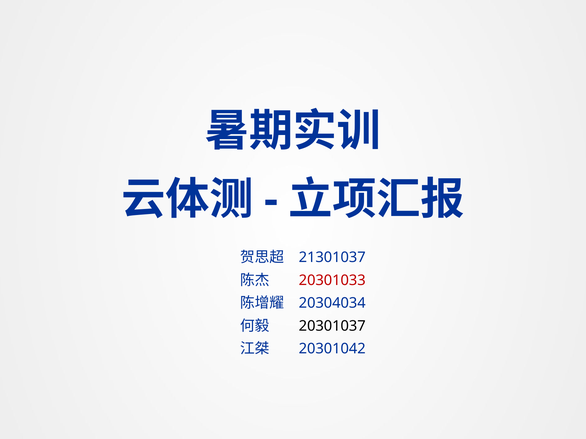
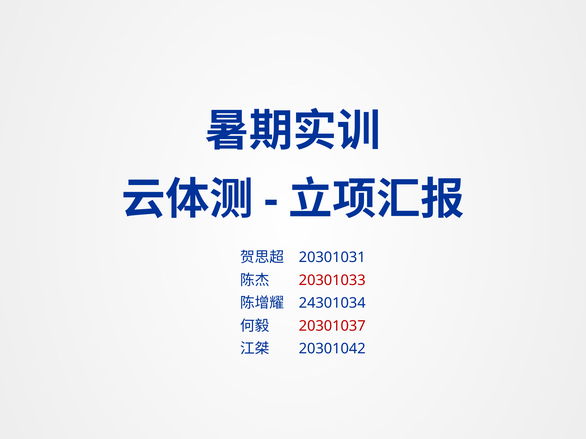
21301037: 21301037 -> 20301031
20304034: 20304034 -> 24301034
20301037 colour: black -> red
